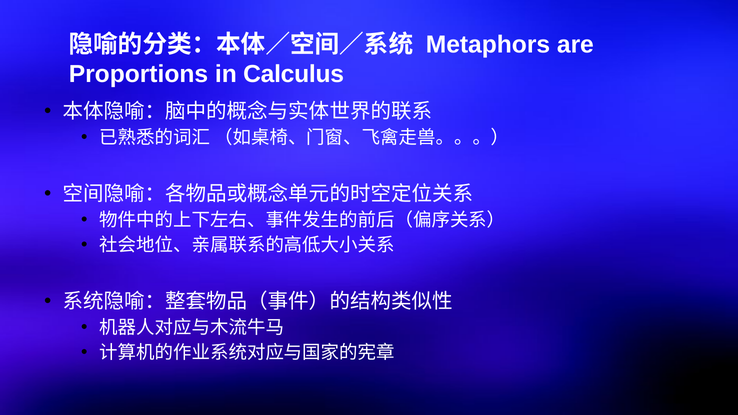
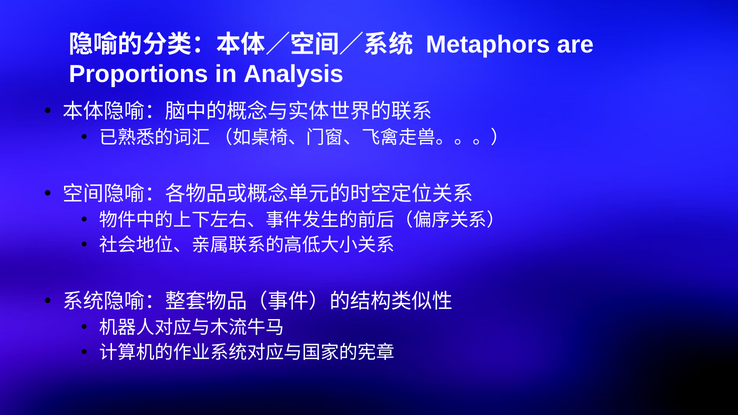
Calculus: Calculus -> Analysis
